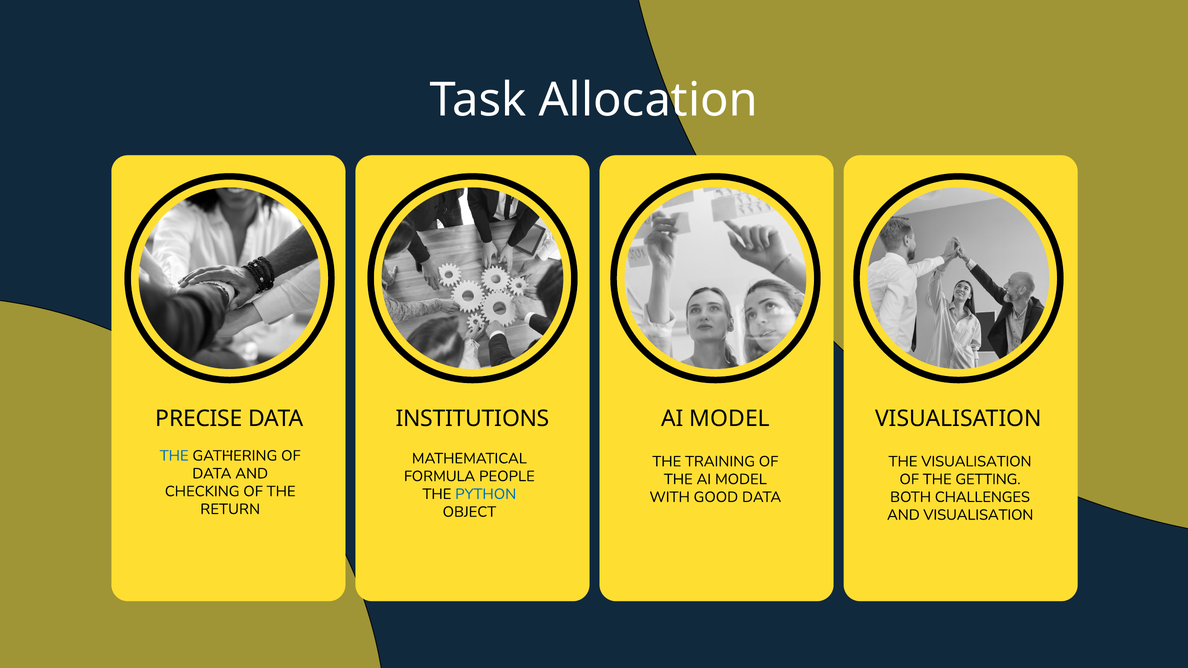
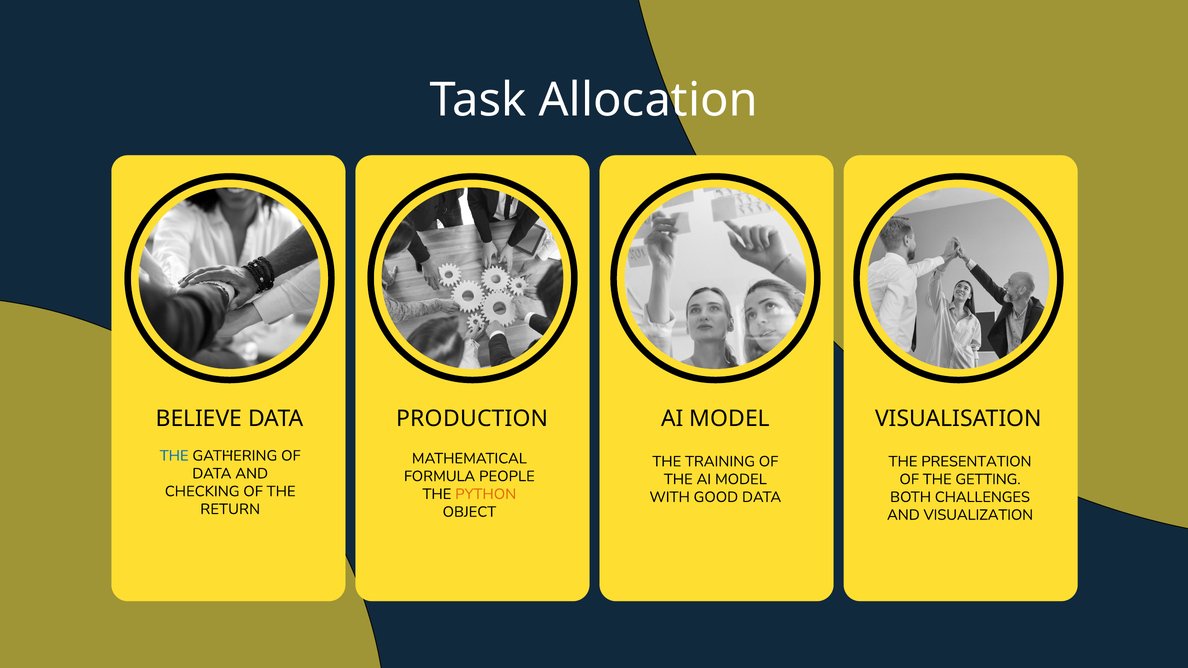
PRECISE: PRECISE -> BELIEVE
INSTITUTIONS: INSTITUTIONS -> PRODUCTION
THE VISUALISATION: VISUALISATION -> PRESENTATION
PYTHON colour: blue -> orange
AND VISUALISATION: VISUALISATION -> VISUALIZATION
